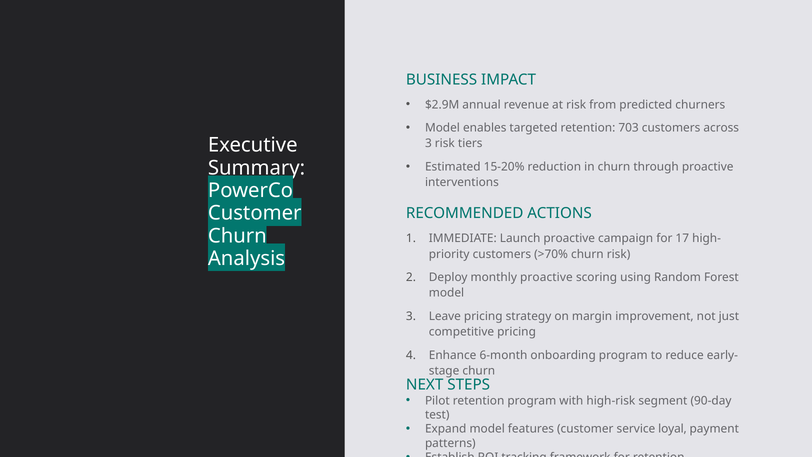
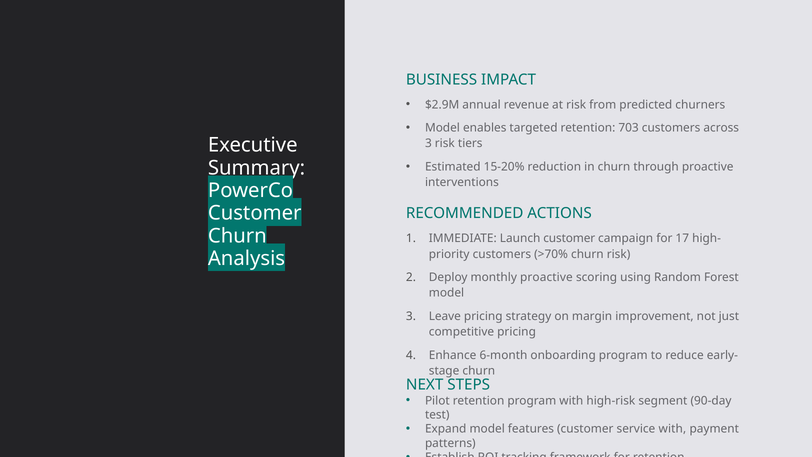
Launch proactive: proactive -> customer
service loyal: loyal -> with
